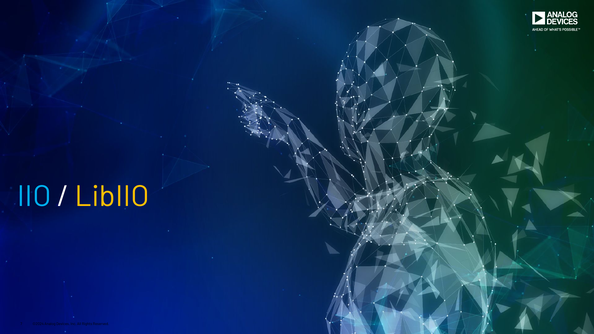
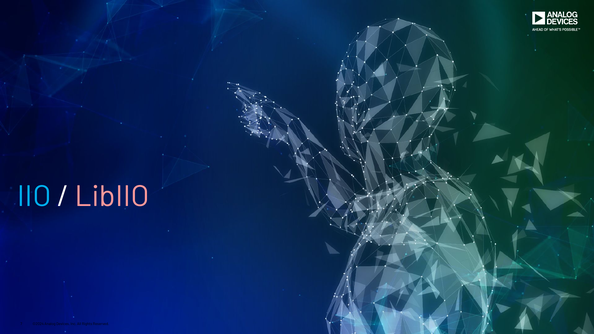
LibIIO colour: yellow -> pink
